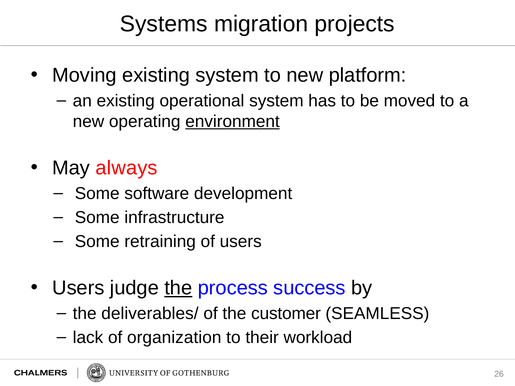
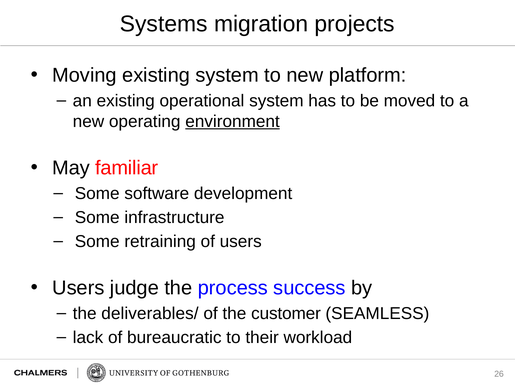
always: always -> familiar
the at (178, 288) underline: present -> none
organization: organization -> bureaucratic
